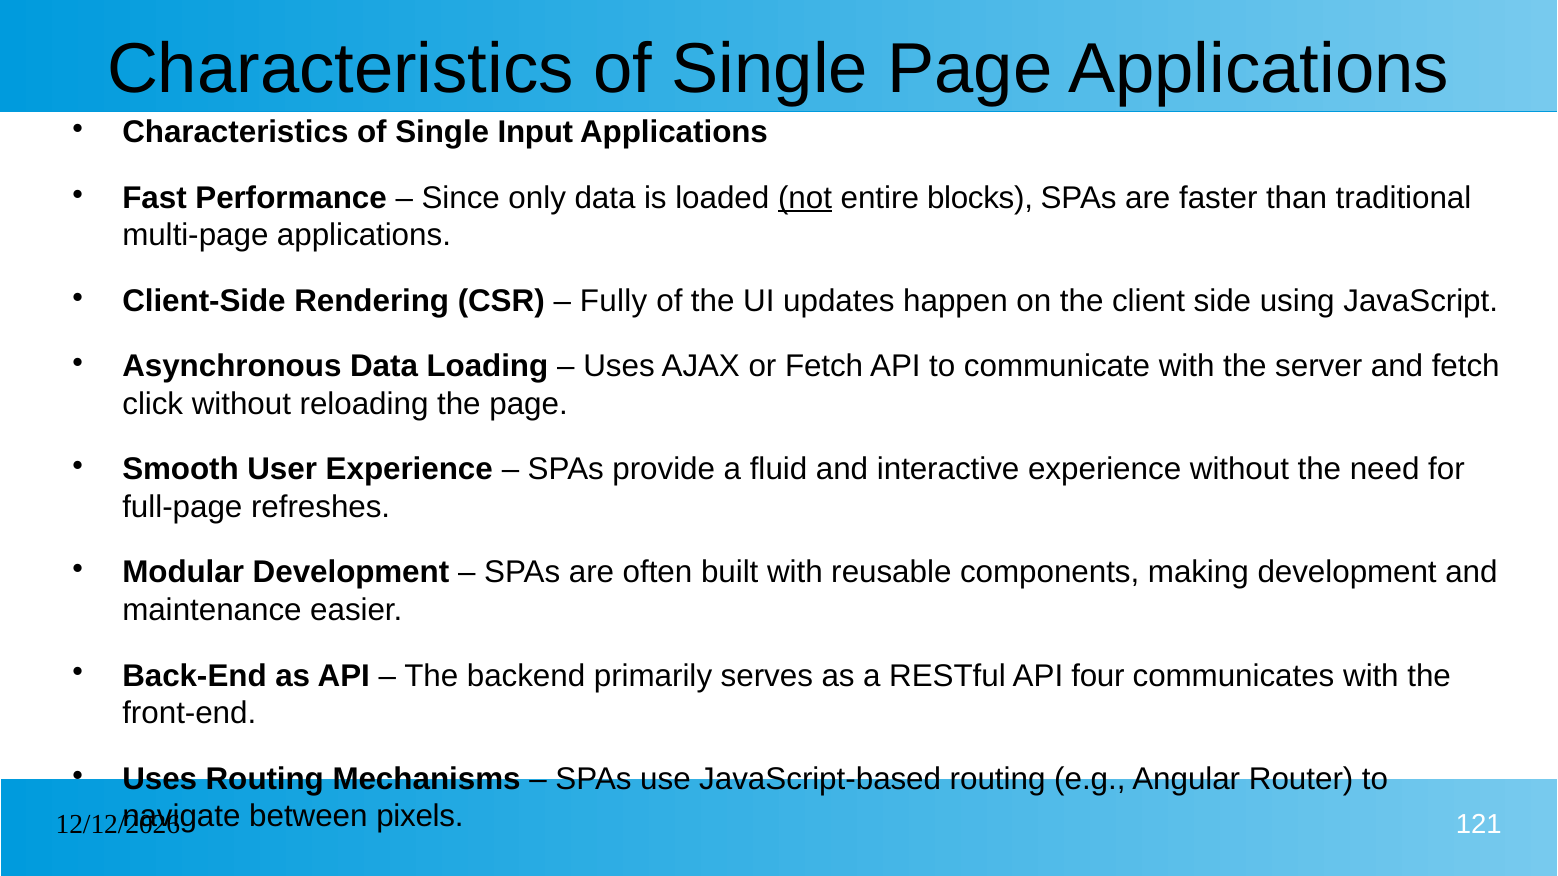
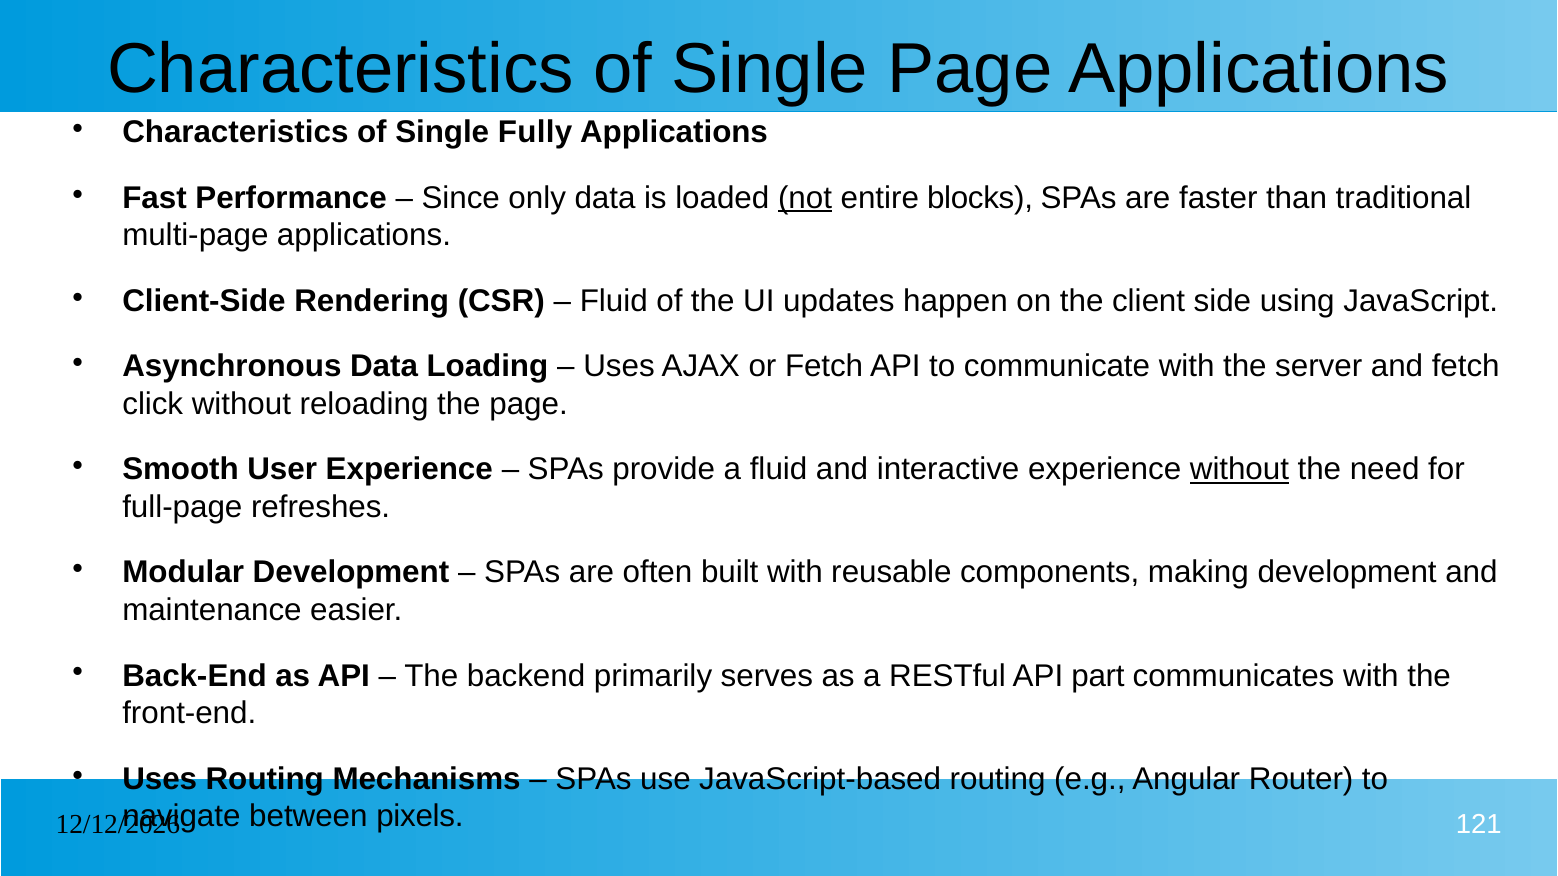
Input: Input -> Fully
Fully at (614, 301): Fully -> Fluid
without at (1239, 470) underline: none -> present
four: four -> part
